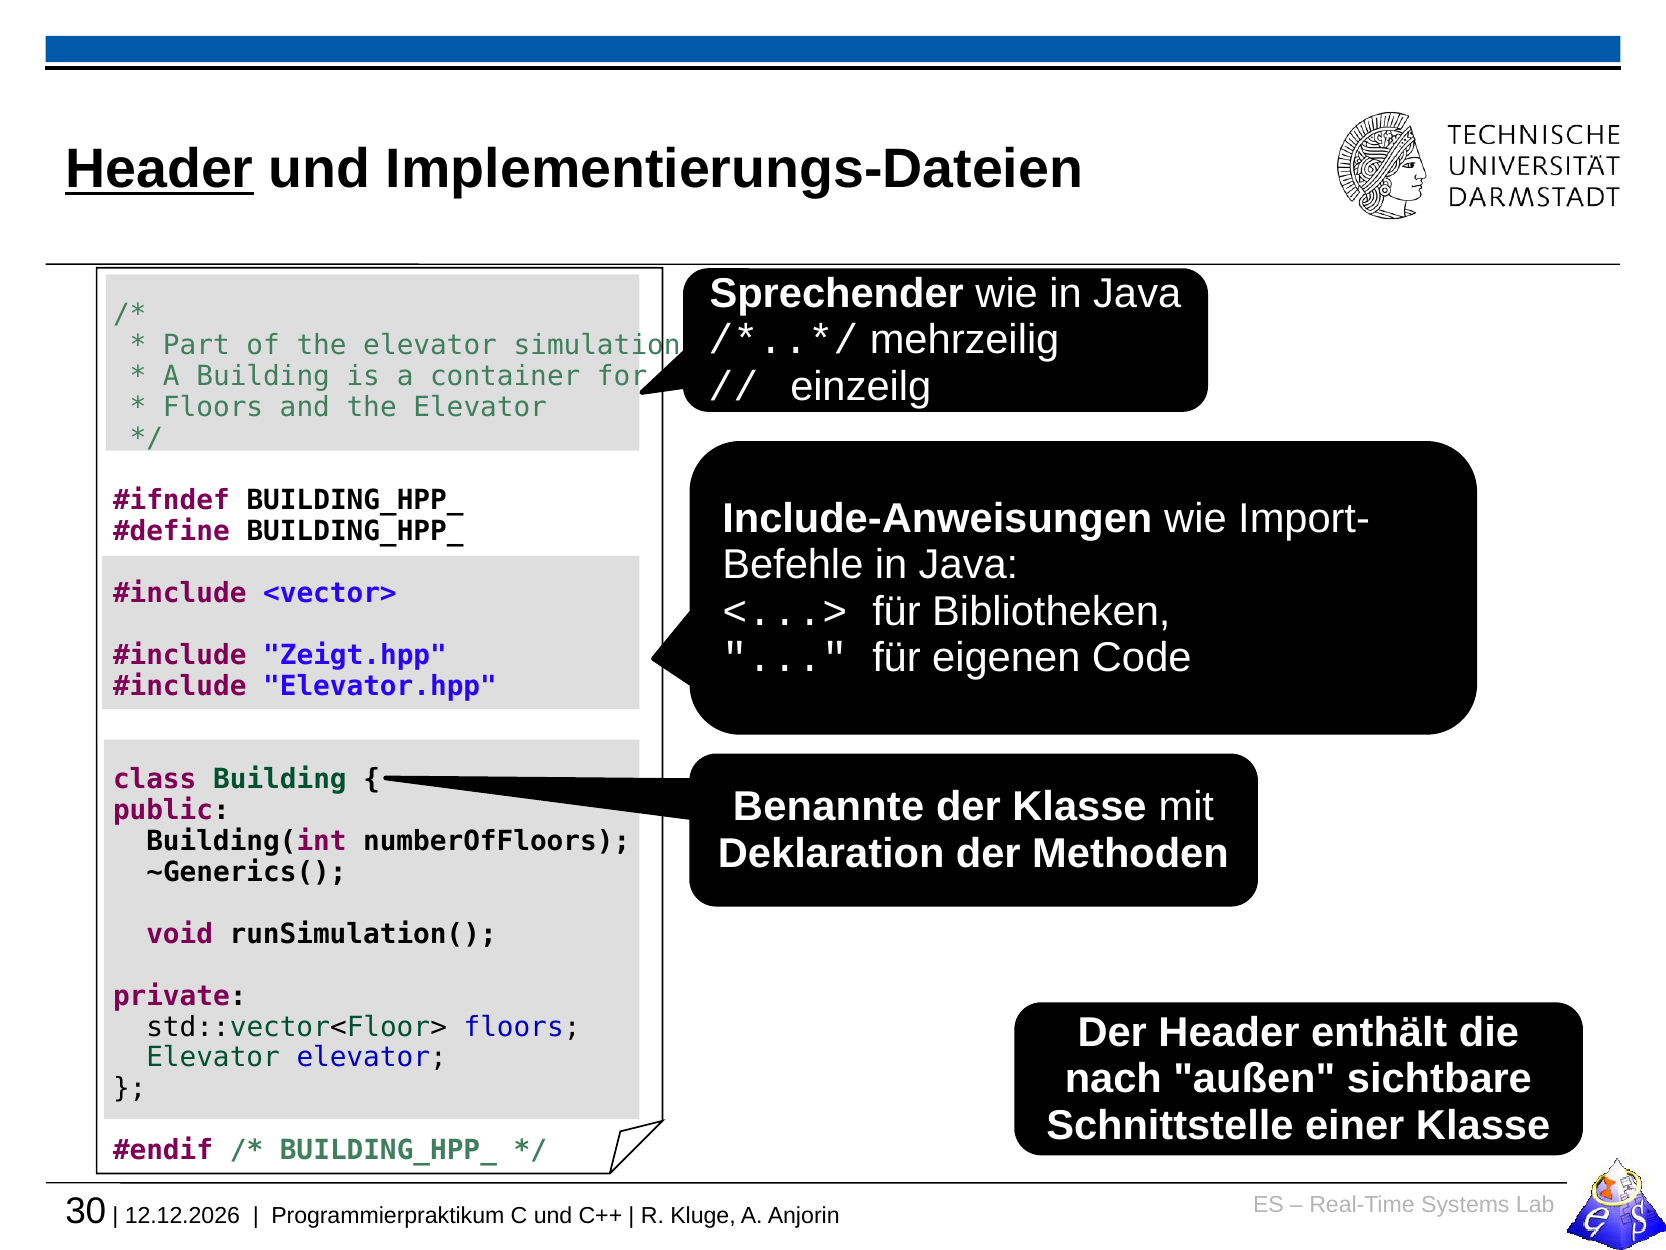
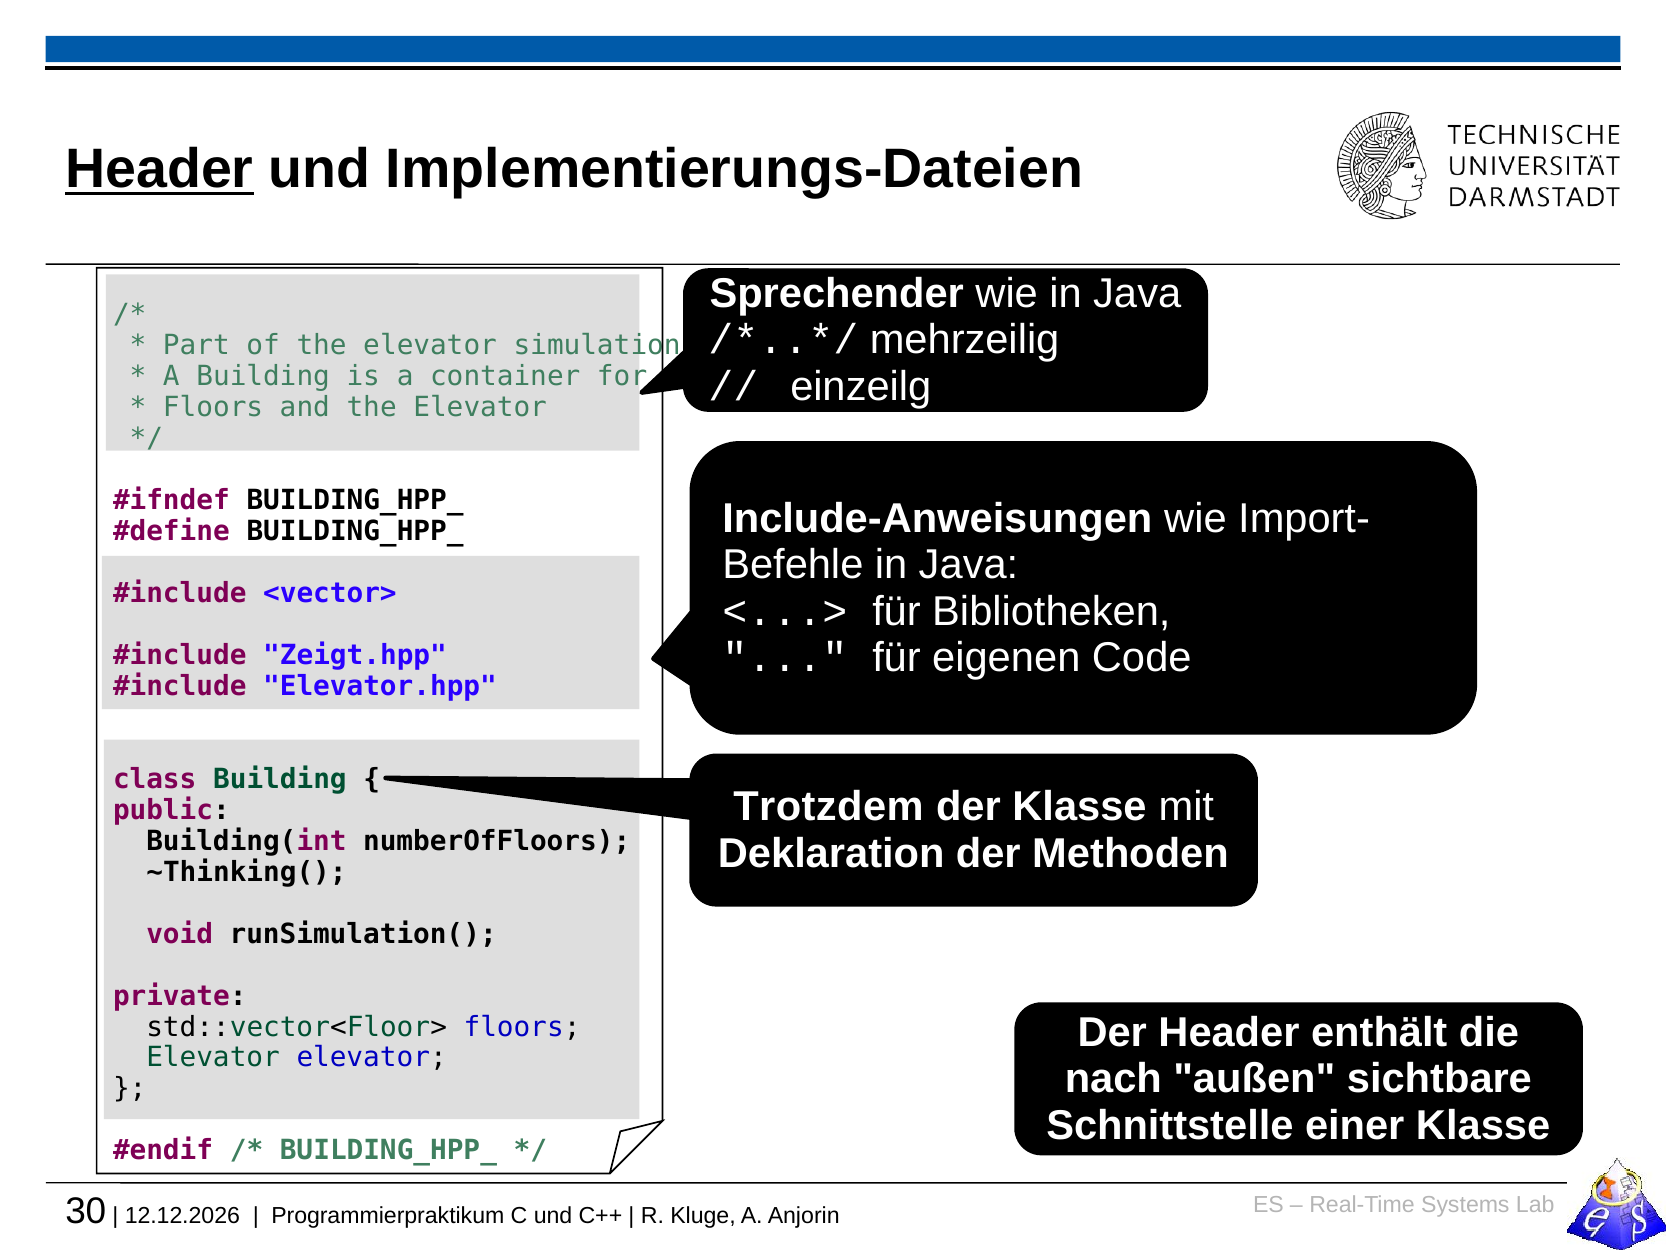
Benannte: Benannte -> Trotzdem
~Generics(: ~Generics( -> ~Thinking(
